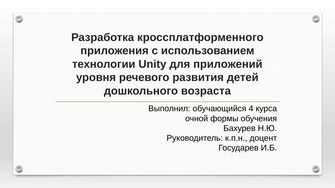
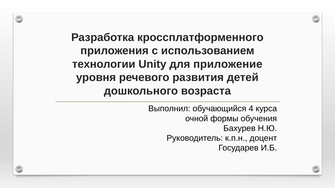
приложений: приложений -> приложение
